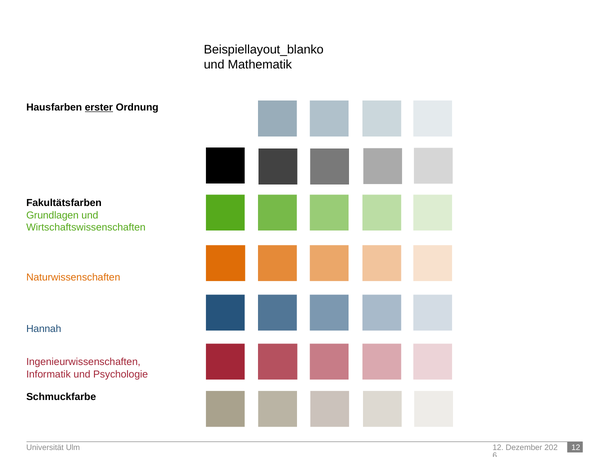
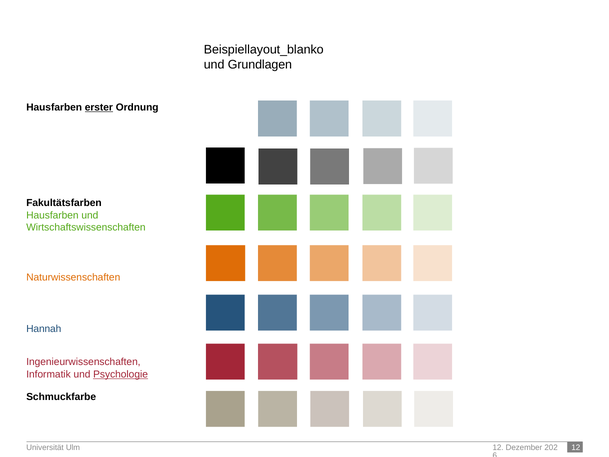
Mathematik: Mathematik -> Grundlagen
Grundlagen at (52, 215): Grundlagen -> Hausfarben
Psychologie underline: none -> present
